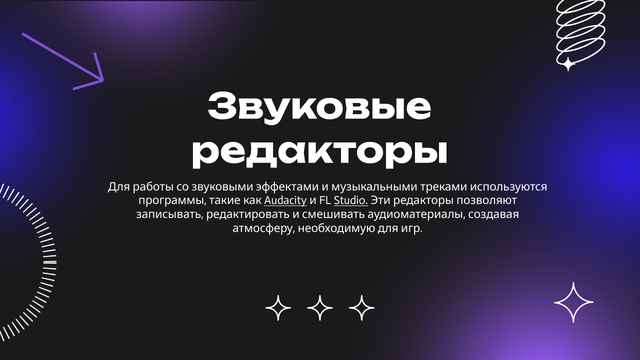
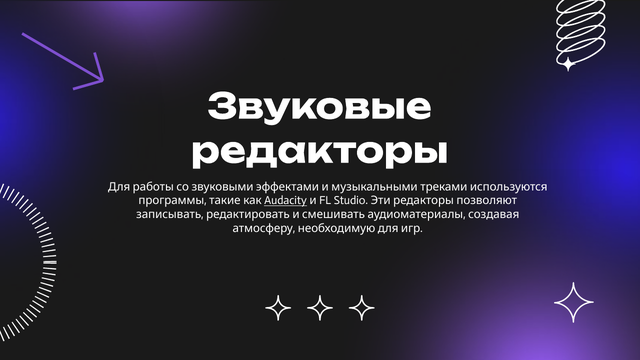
Studio underline: present -> none
